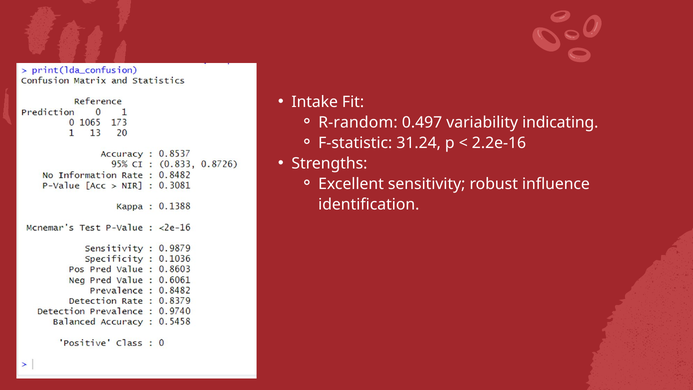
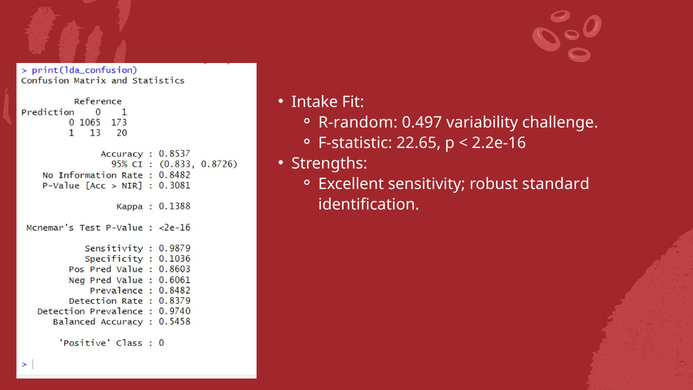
indicating: indicating -> challenge
31.24: 31.24 -> 22.65
influence: influence -> standard
